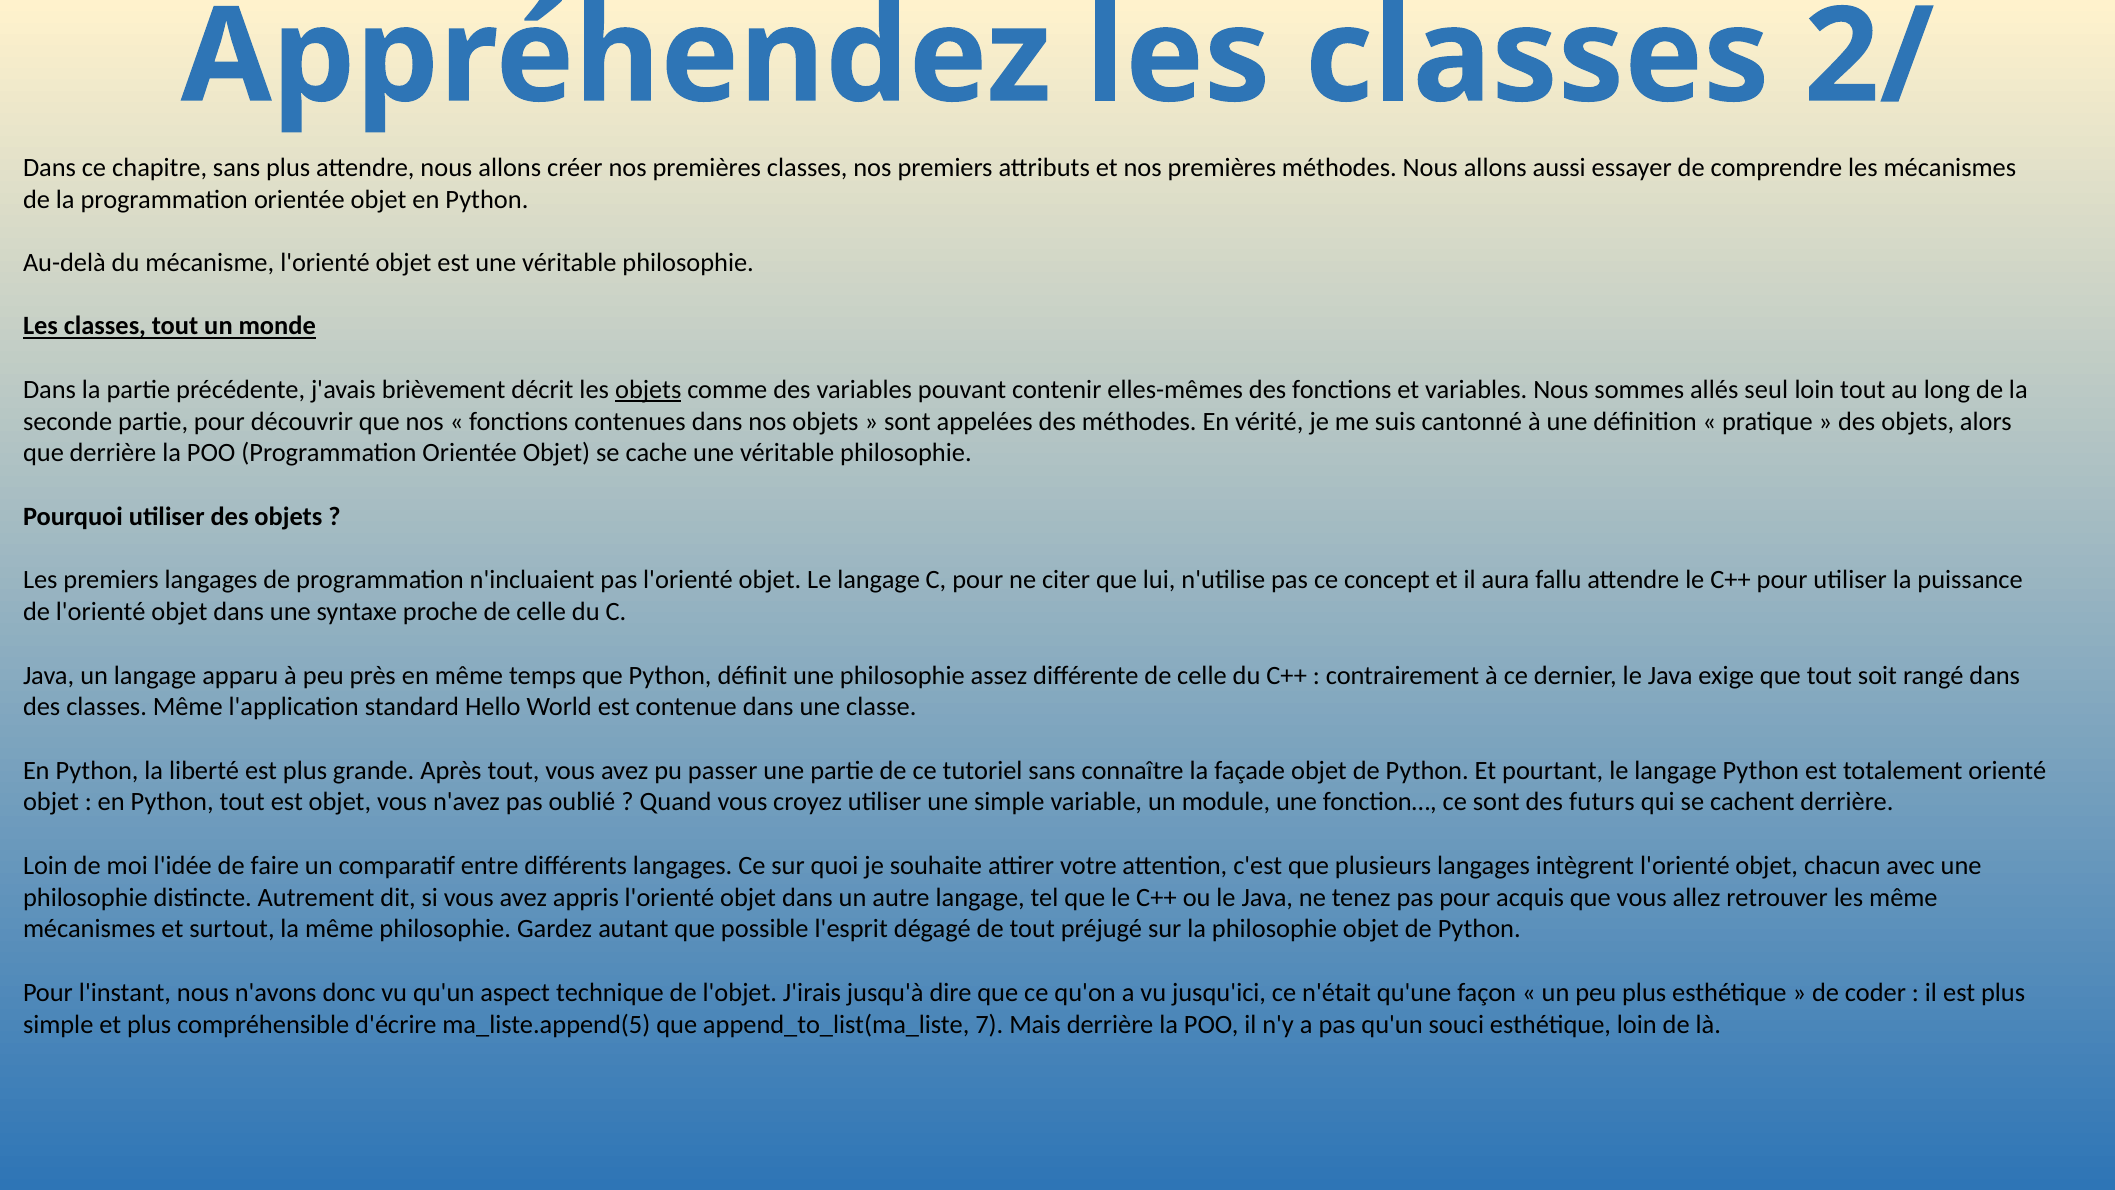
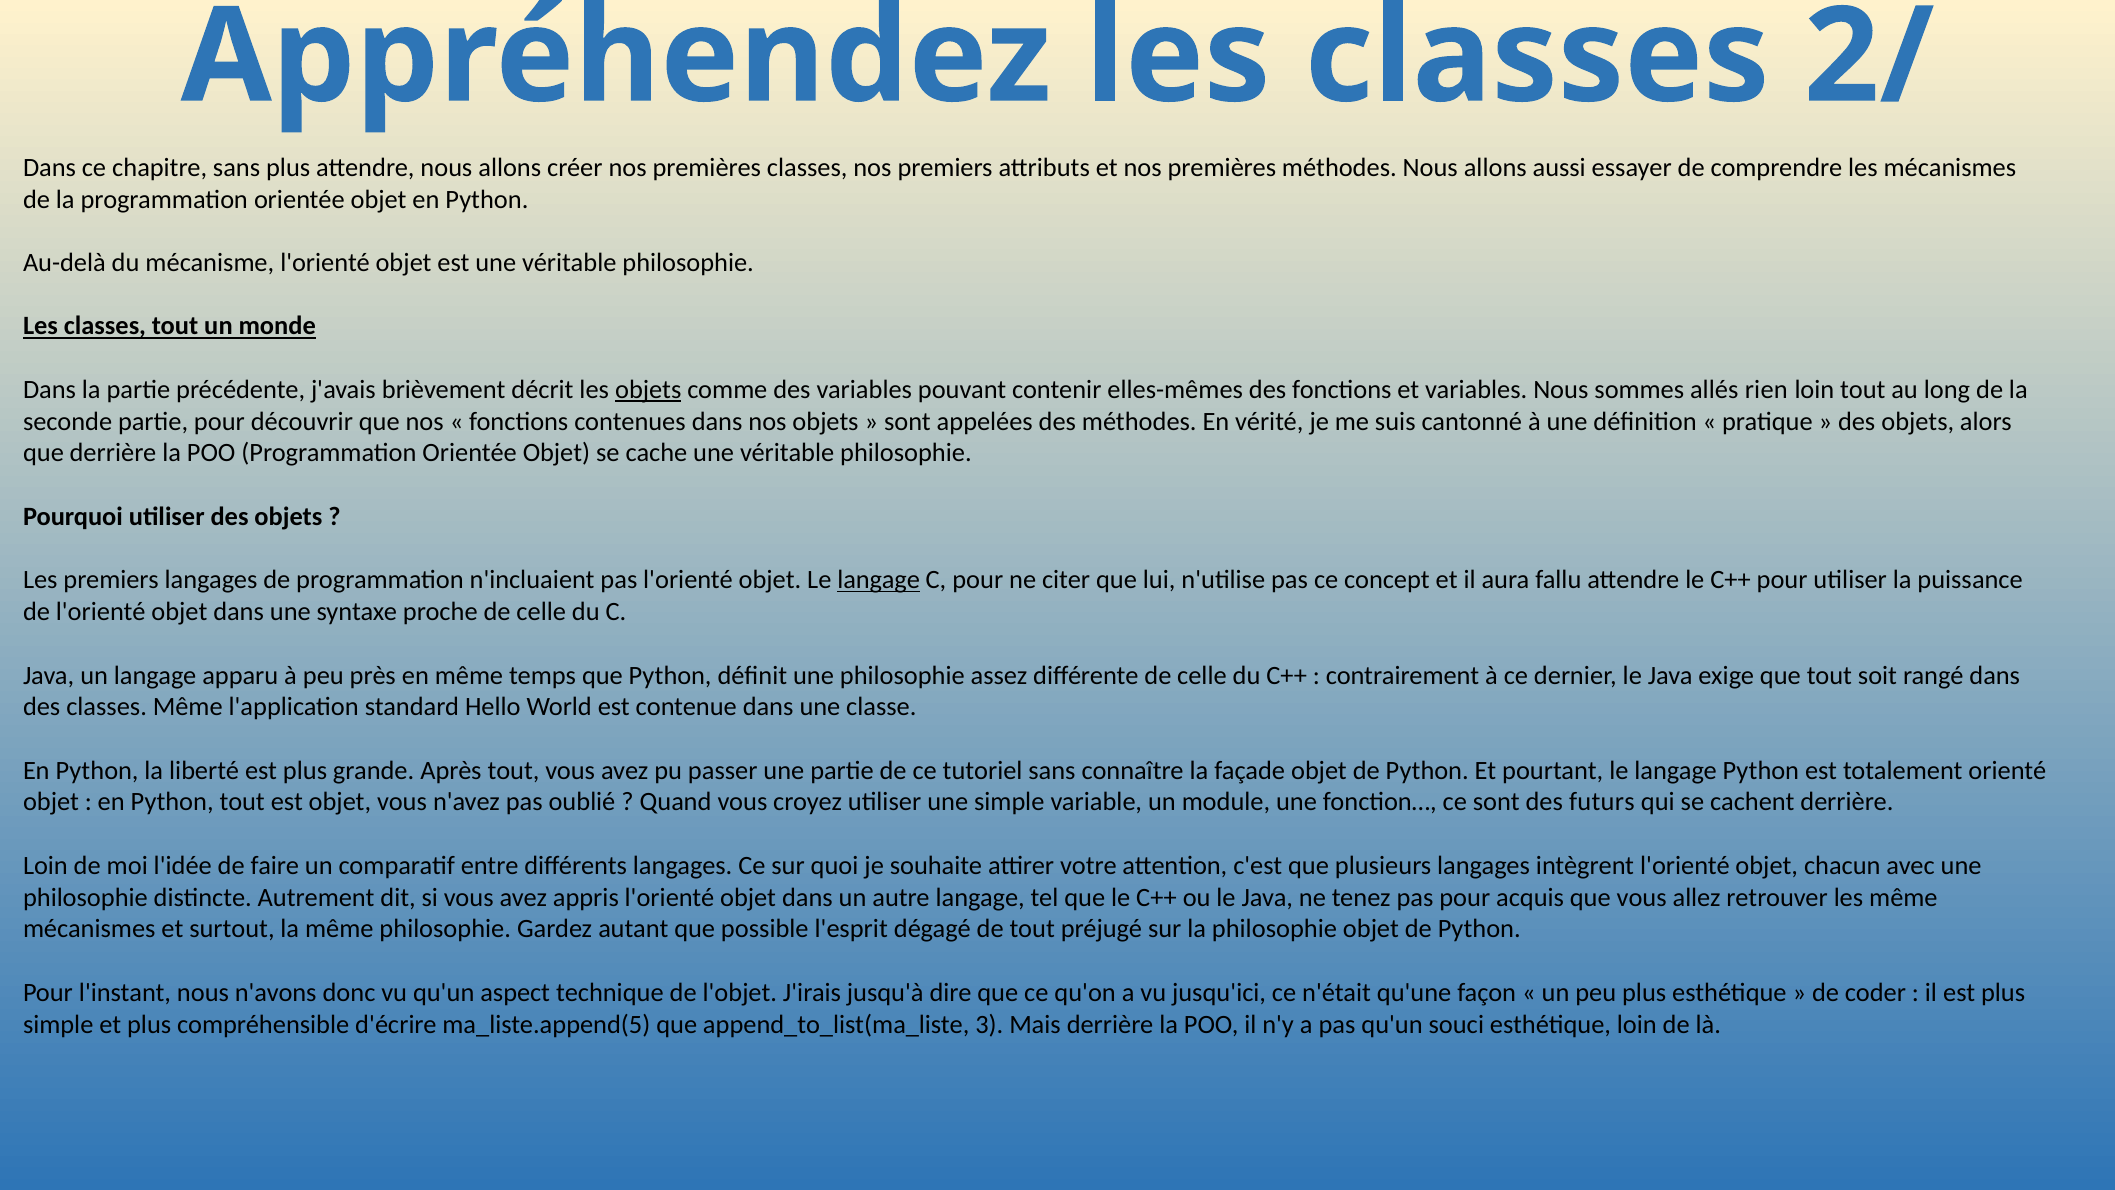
seul: seul -> rien
langage at (879, 580) underline: none -> present
7: 7 -> 3
